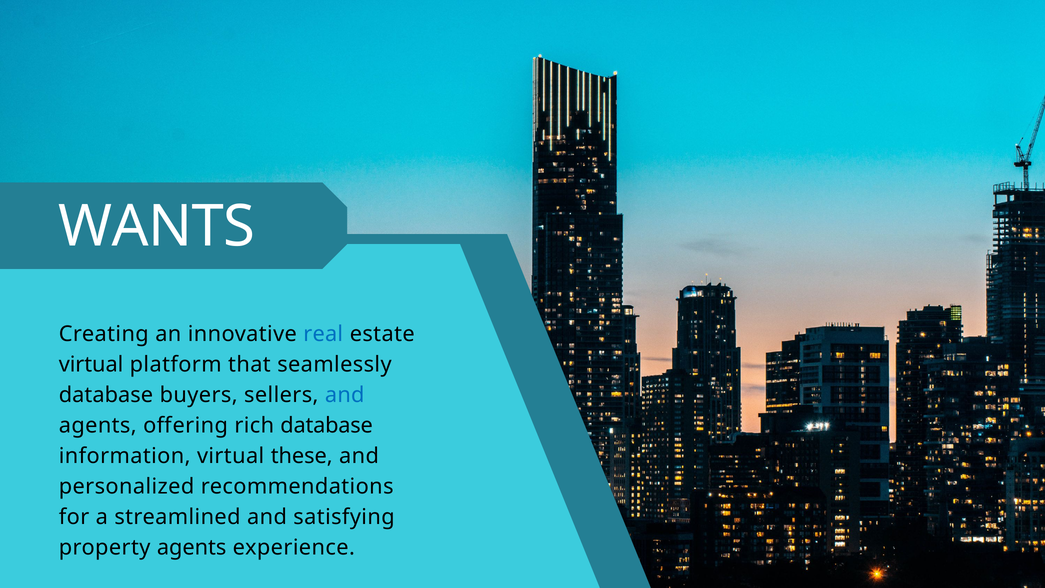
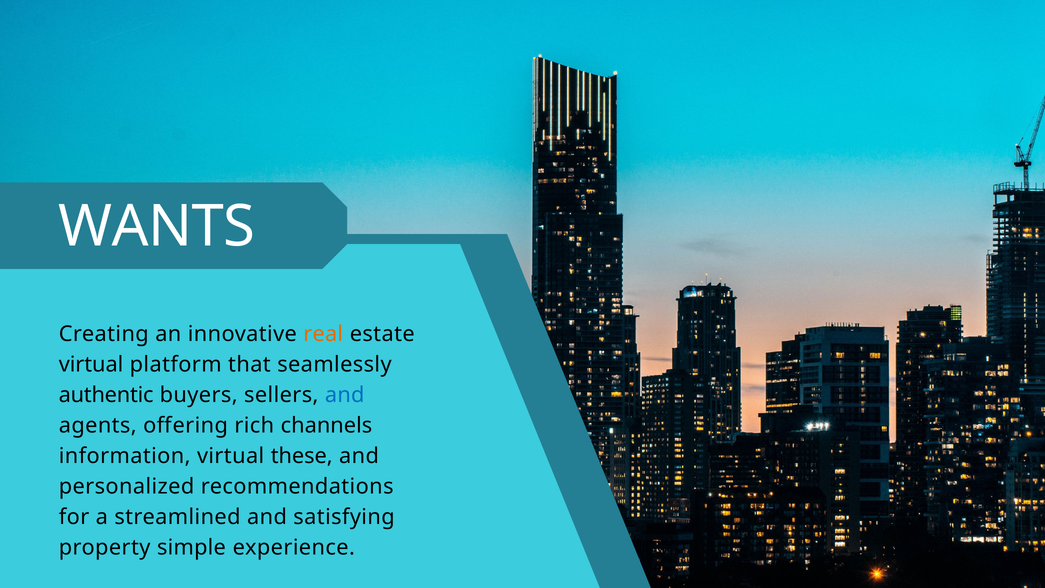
real colour: blue -> orange
database at (106, 395): database -> authentic
rich database: database -> channels
property agents: agents -> simple
